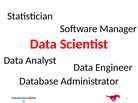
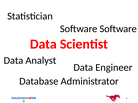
Software Manager: Manager -> Software
